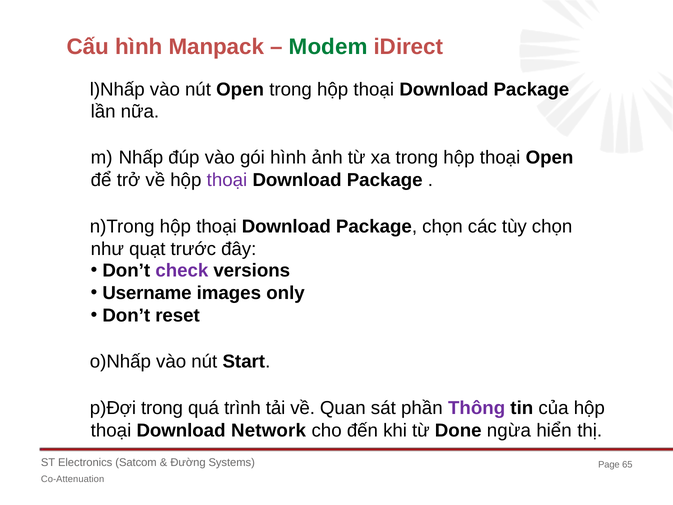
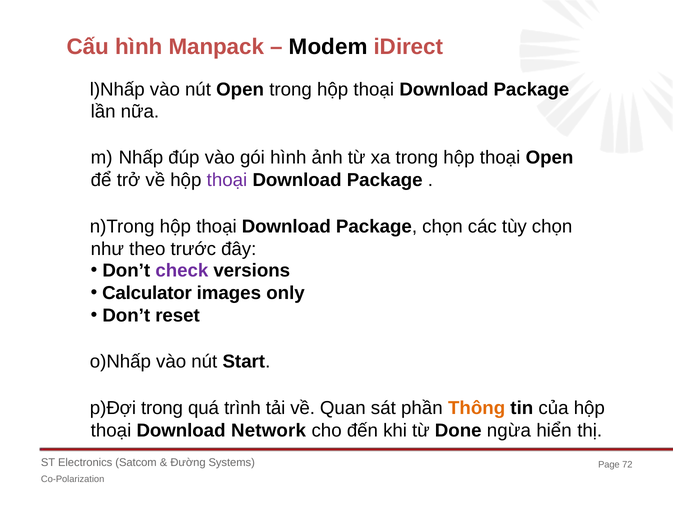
Modem colour: green -> black
quạt: quạt -> theo
Username: Username -> Calculator
Thông colour: purple -> orange
65: 65 -> 72
Co-Attenuation: Co-Attenuation -> Co-Polarization
